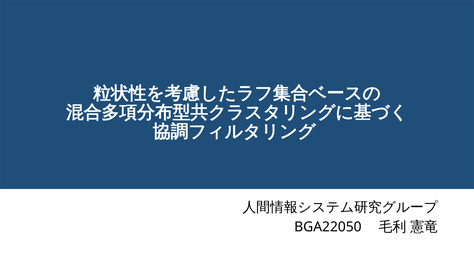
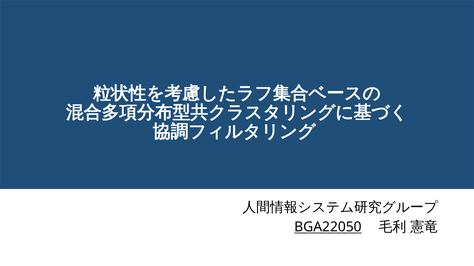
BGA22050 underline: none -> present
